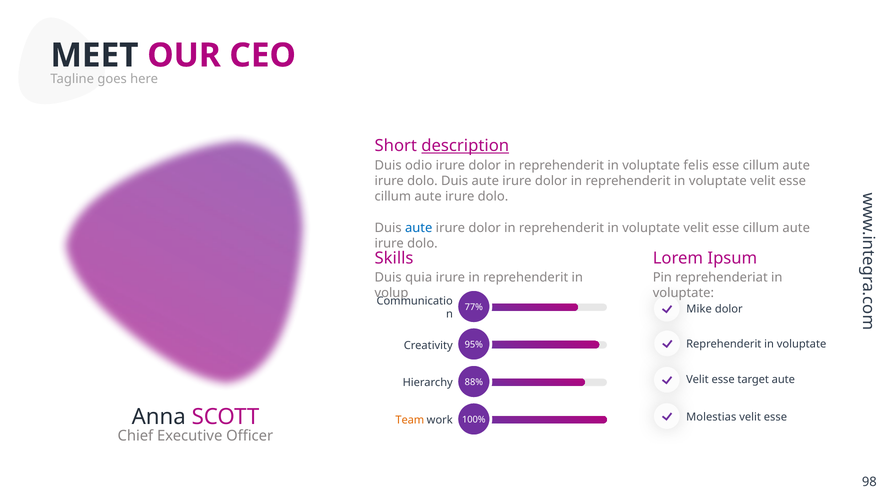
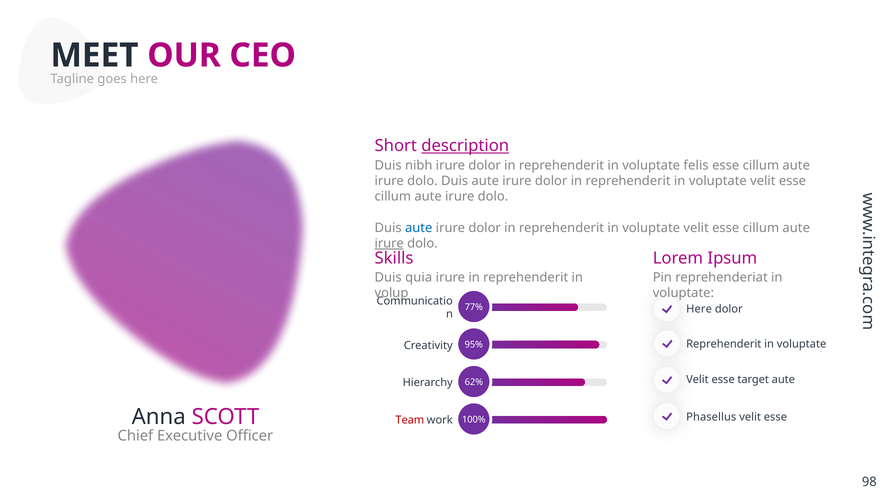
odio: odio -> nibh
irure at (389, 243) underline: none -> present
Mike at (699, 309): Mike -> Here
88%: 88% -> 62%
Molestias: Molestias -> Phasellus
Team colour: orange -> red
